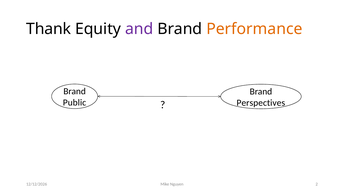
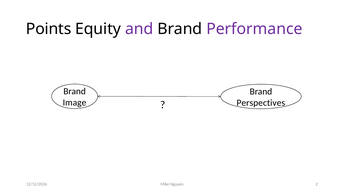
Thank: Thank -> Points
Performance colour: orange -> purple
Public: Public -> Image
